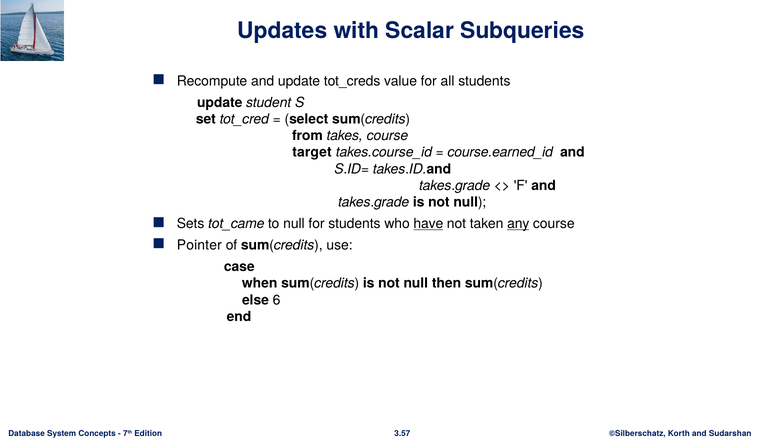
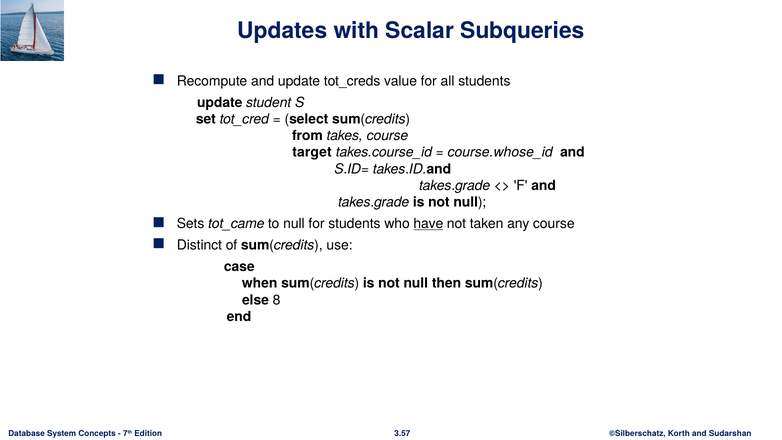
course.earned_id: course.earned_id -> course.whose_id
any underline: present -> none
Pointer: Pointer -> Distinct
6: 6 -> 8
